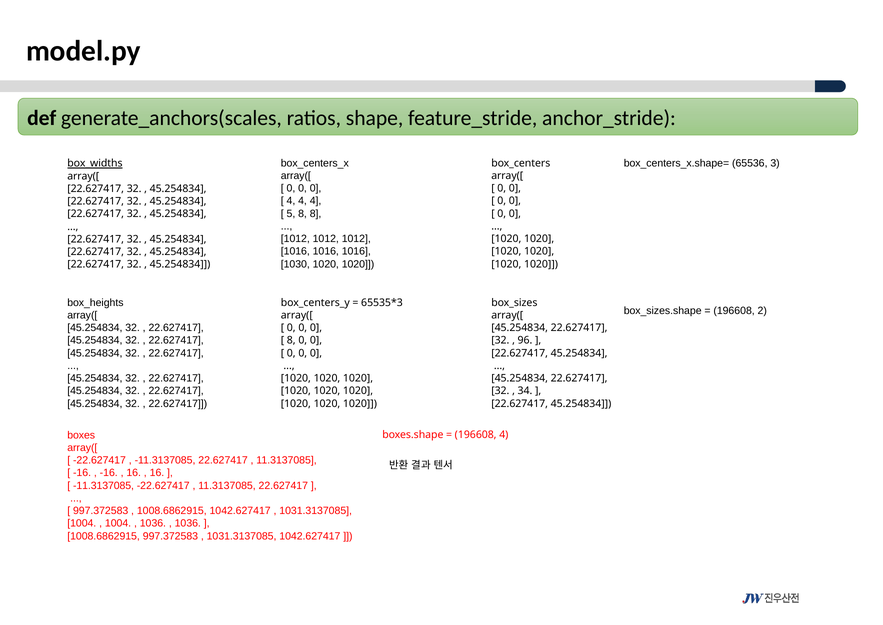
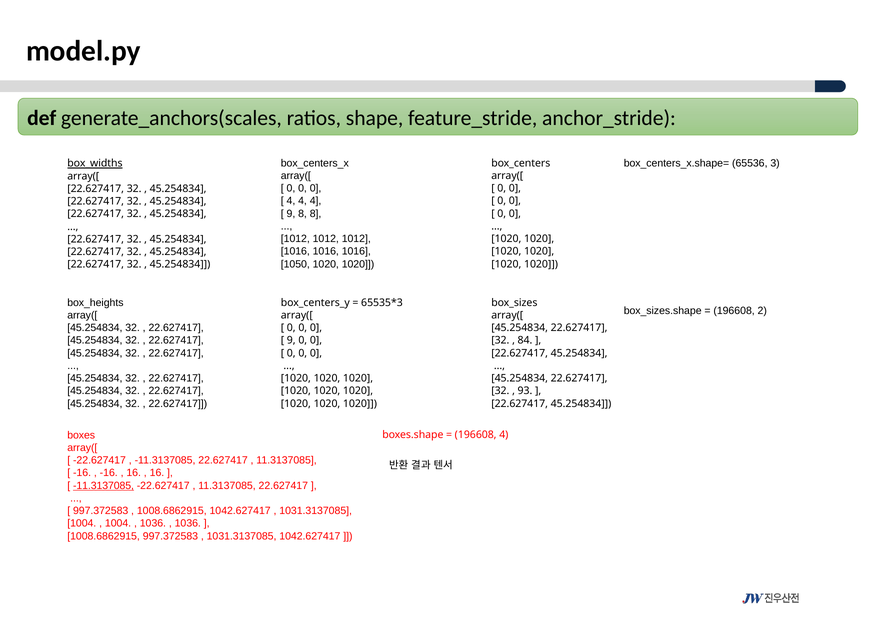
5 at (291, 213): 5 -> 9
1030: 1030 -> 1050
8 at (291, 340): 8 -> 9
96: 96 -> 84
34: 34 -> 93
-11.3137085 at (104, 485) underline: none -> present
